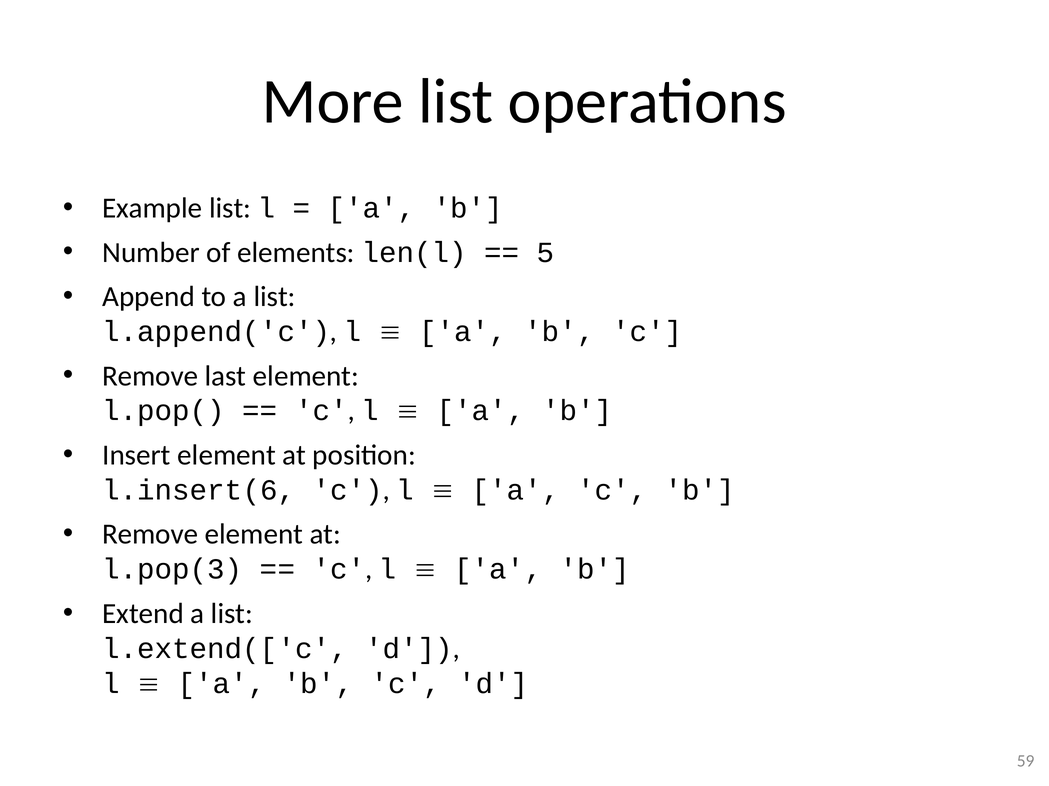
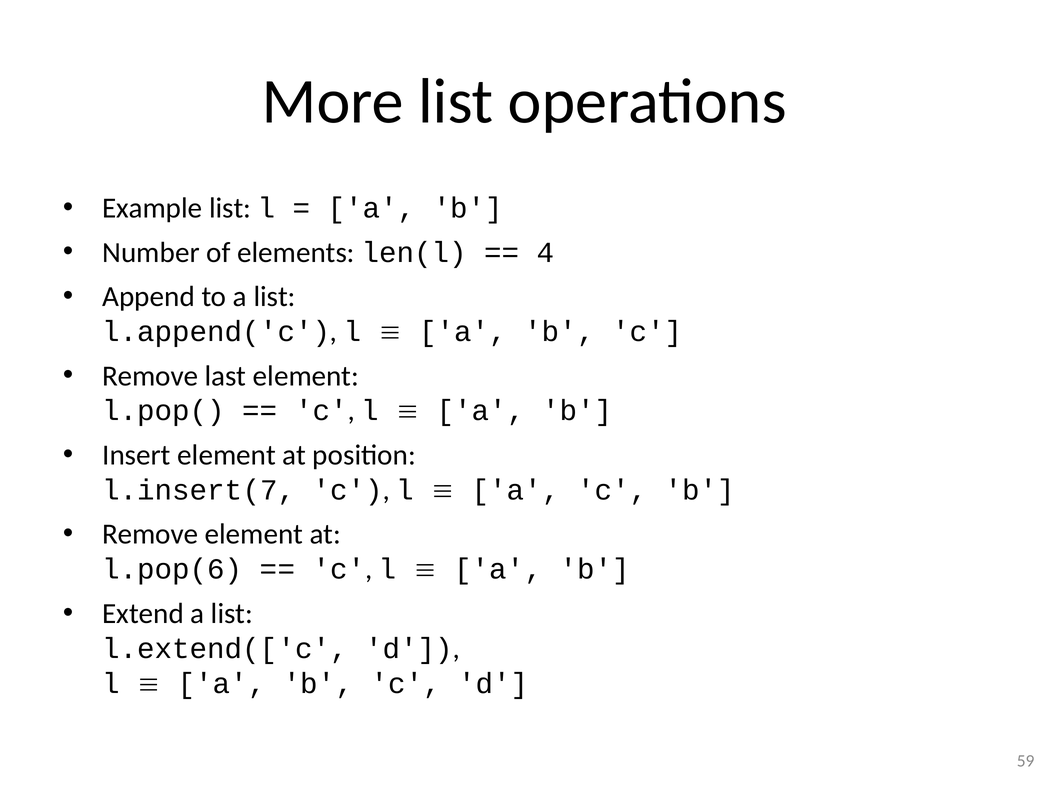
5: 5 -> 4
l.insert(6: l.insert(6 -> l.insert(7
l.pop(3: l.pop(3 -> l.pop(6
